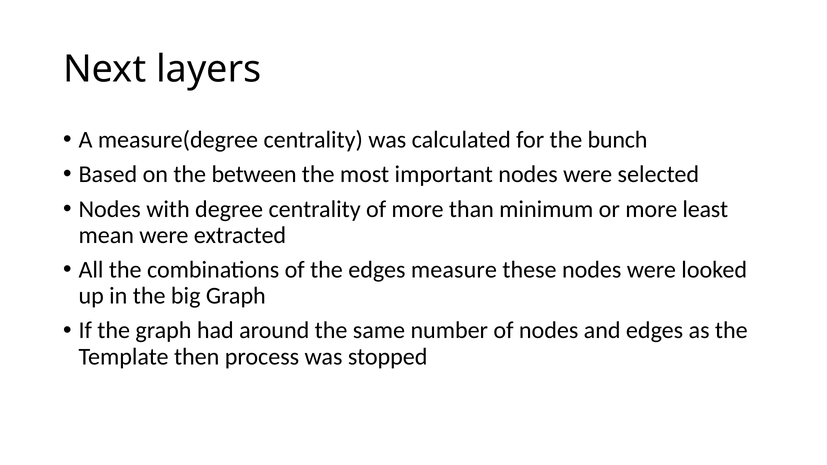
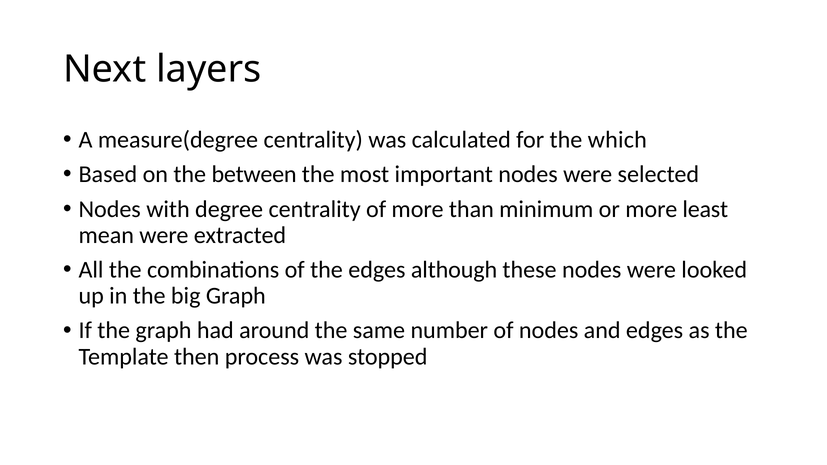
bunch: bunch -> which
measure: measure -> although
